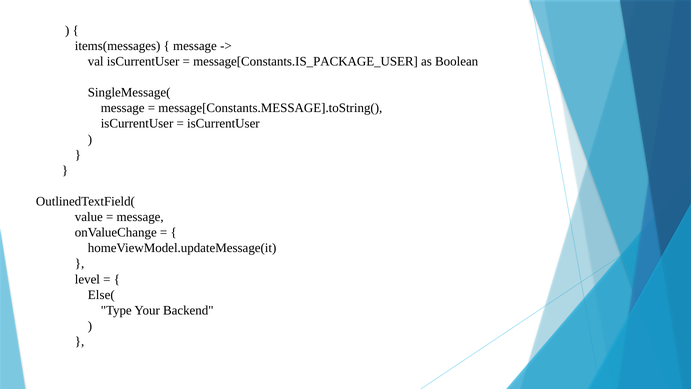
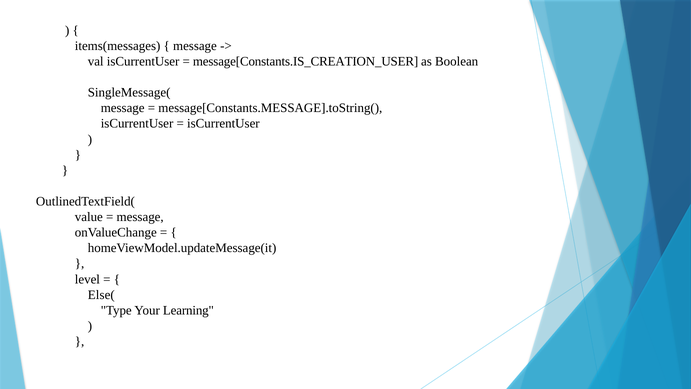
message[Constants.IS_PACKAGE_USER: message[Constants.IS_PACKAGE_USER -> message[Constants.IS_CREATION_USER
Backend: Backend -> Learning
